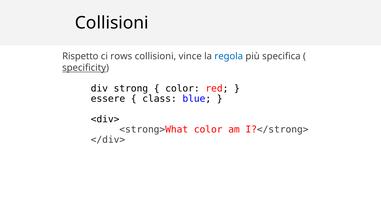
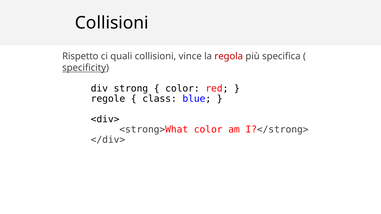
rows: rows -> quali
regola colour: blue -> red
essere: essere -> regole
